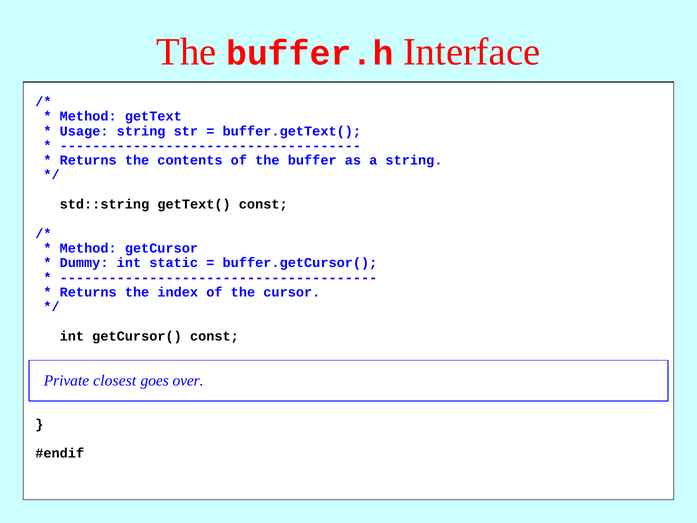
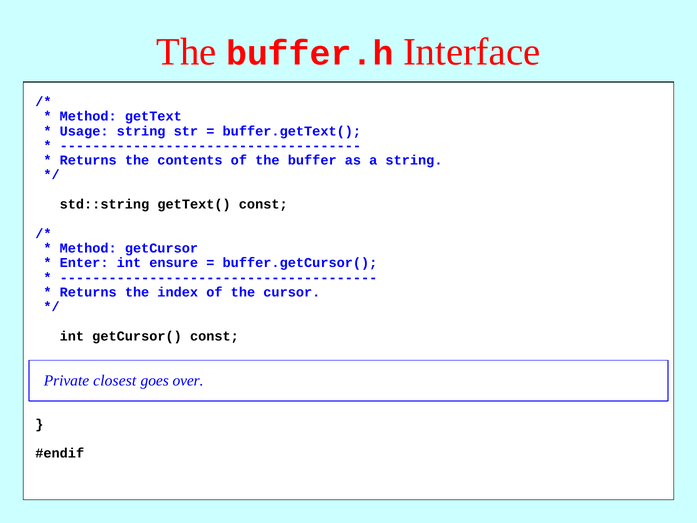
Dummy: Dummy -> Enter
static: static -> ensure
